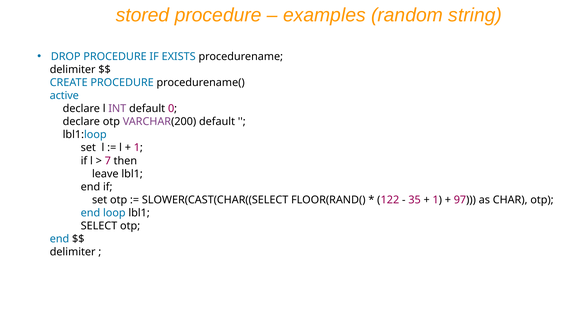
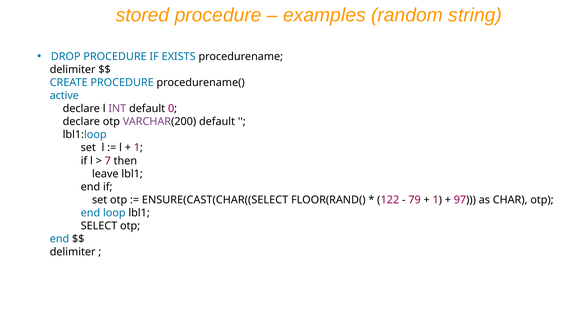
SLOWER(CAST(CHAR((SELECT: SLOWER(CAST(CHAR((SELECT -> ENSURE(CAST(CHAR((SELECT
35: 35 -> 79
